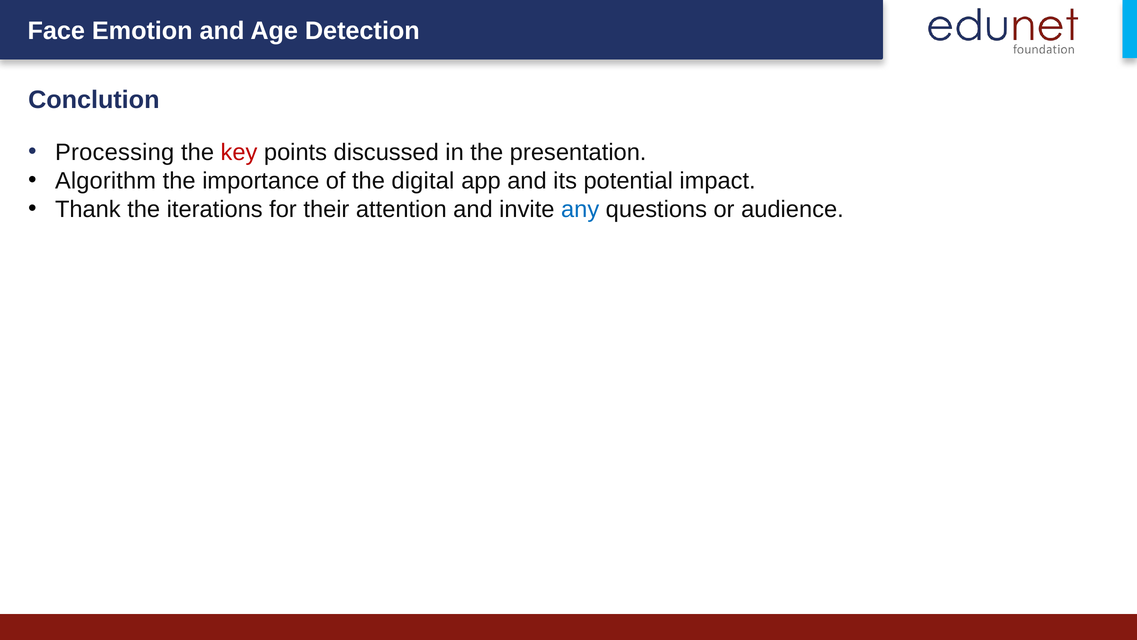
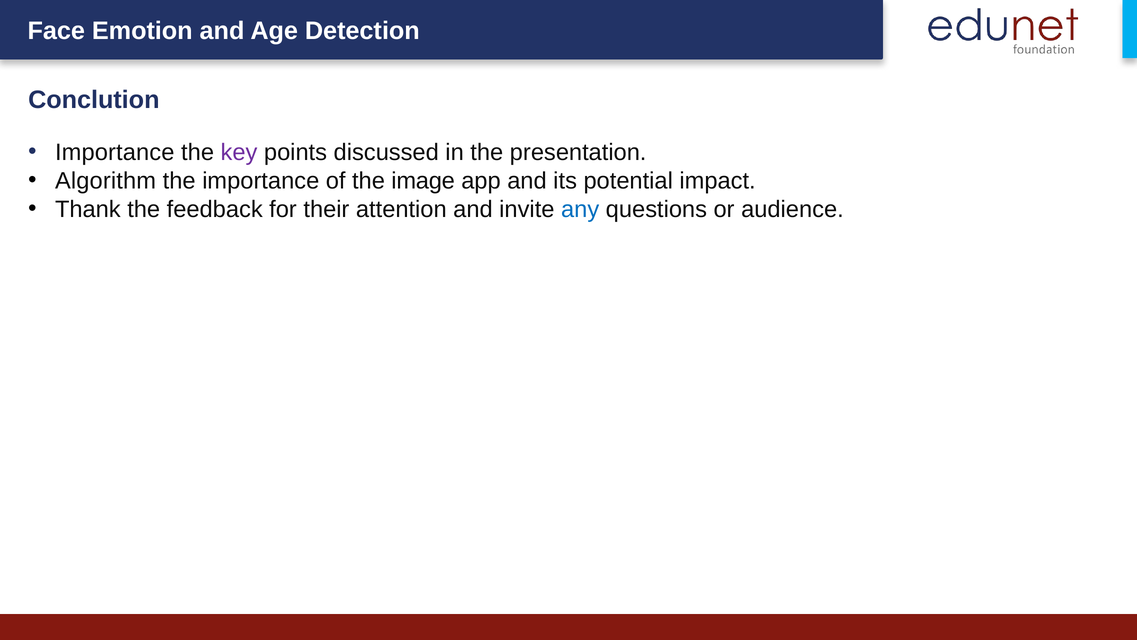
Processing at (115, 152): Processing -> Importance
key colour: red -> purple
digital: digital -> image
iterations: iterations -> feedback
